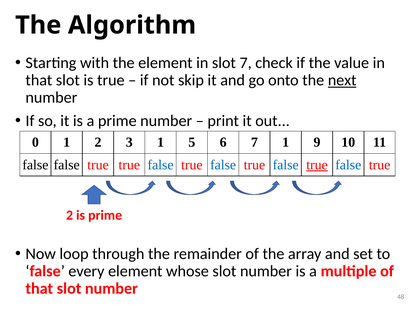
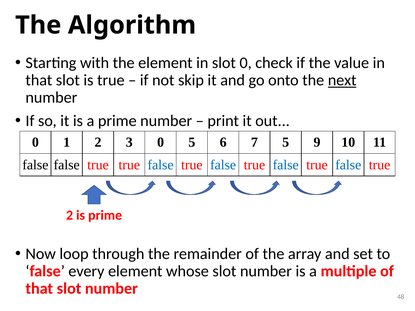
slot 7: 7 -> 0
3 1: 1 -> 0
7 1: 1 -> 5
true at (317, 165) underline: present -> none
